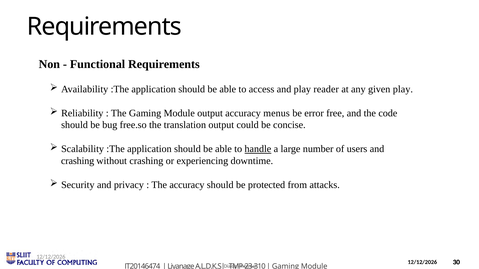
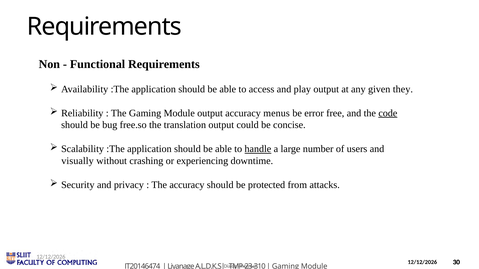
play reader: reader -> output
given play: play -> they
code underline: none -> present
crashing at (78, 161): crashing -> visually
